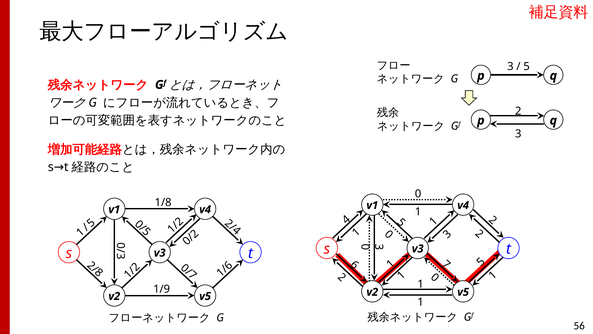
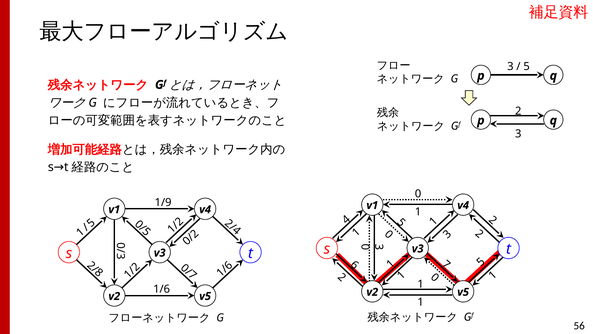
1/8: 1/8 -> 1/9
1/9: 1/9 -> 1/6
